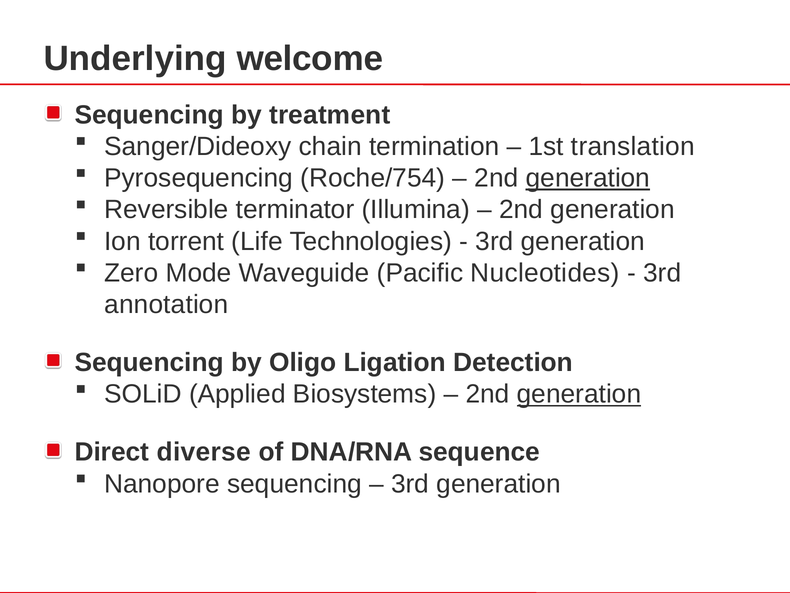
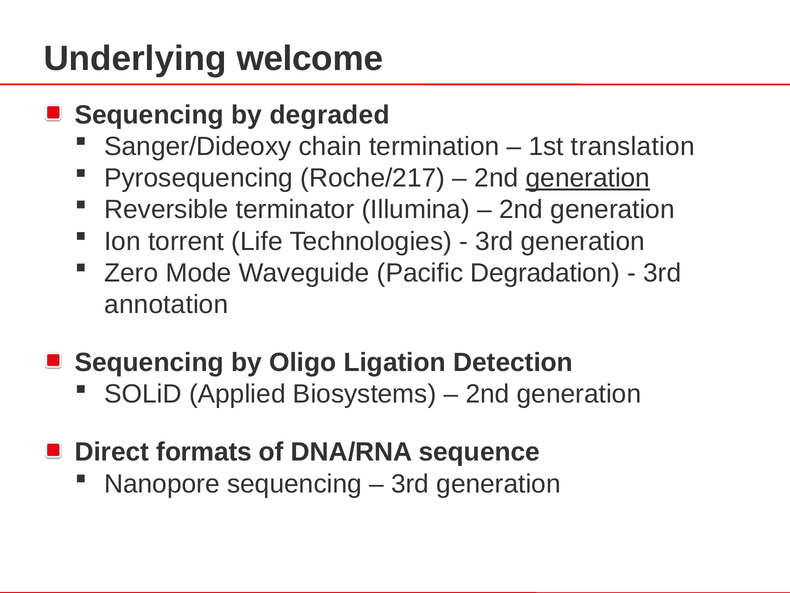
treatment: treatment -> degraded
Roche/754: Roche/754 -> Roche/217
Nucleotides: Nucleotides -> Degradation
generation at (579, 394) underline: present -> none
diverse: diverse -> formats
